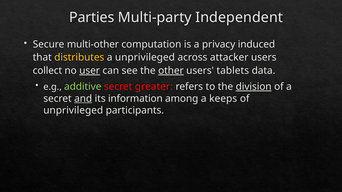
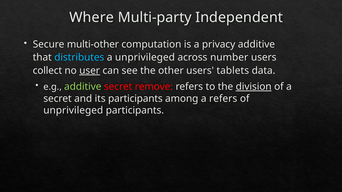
Parties: Parties -> Where
privacy induced: induced -> additive
distributes colour: yellow -> light blue
attacker: attacker -> number
other underline: present -> none
greater: greater -> remove
and underline: present -> none
its information: information -> participants
a keeps: keeps -> refers
